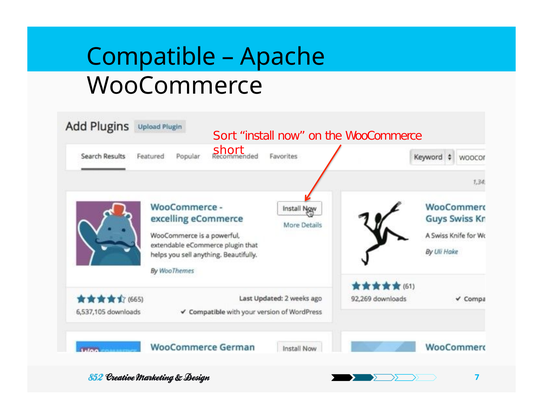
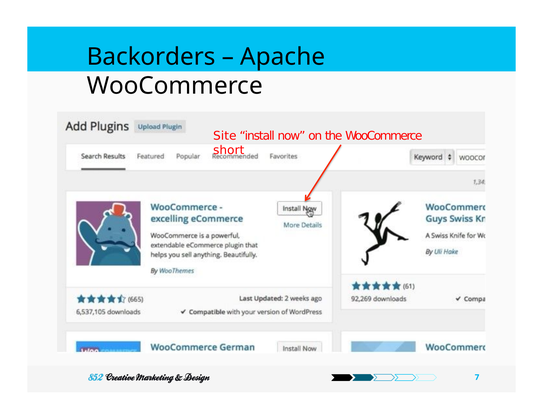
Compatible: Compatible -> Backorders
Sort: Sort -> Site
